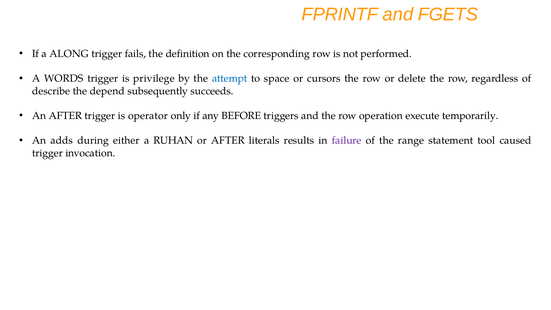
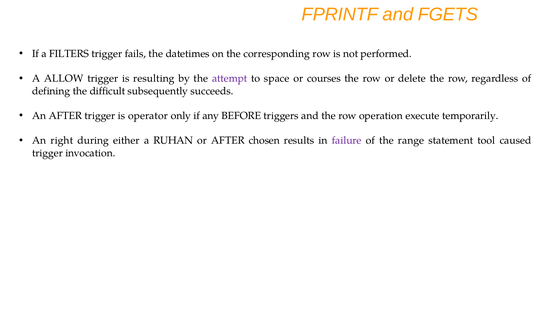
ALONG: ALONG -> FILTERS
definition: definition -> datetimes
WORDS: WORDS -> ALLOW
privilege: privilege -> resulting
attempt colour: blue -> purple
cursors: cursors -> courses
describe: describe -> defining
depend: depend -> difficult
adds: adds -> right
literals: literals -> chosen
